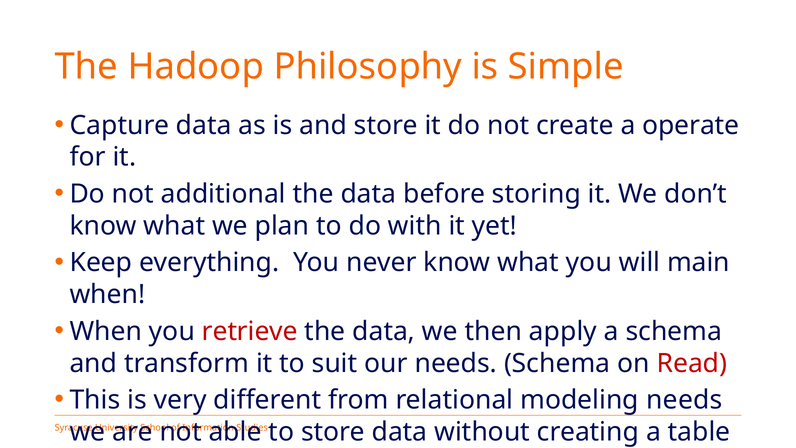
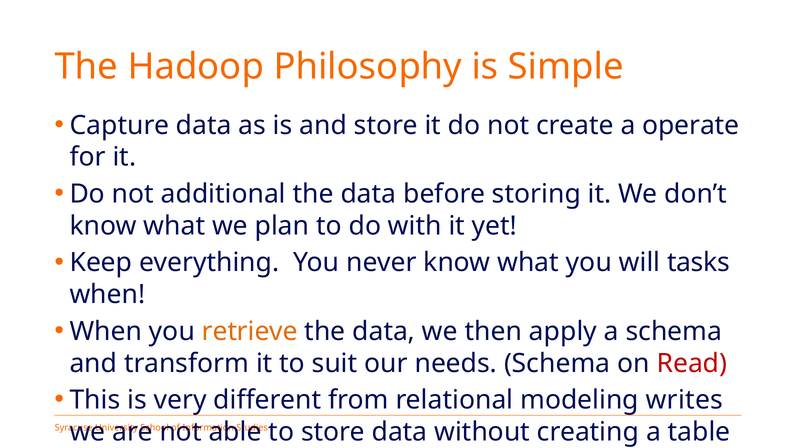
main: main -> tasks
retrieve colour: red -> orange
modeling needs: needs -> writes
